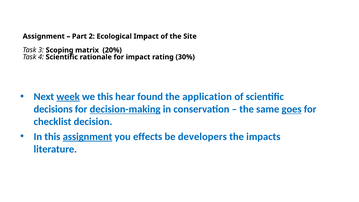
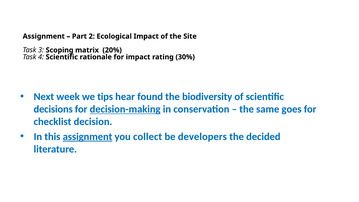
week underline: present -> none
we this: this -> tips
application: application -> biodiversity
goes underline: present -> none
effects: effects -> collect
impacts: impacts -> decided
